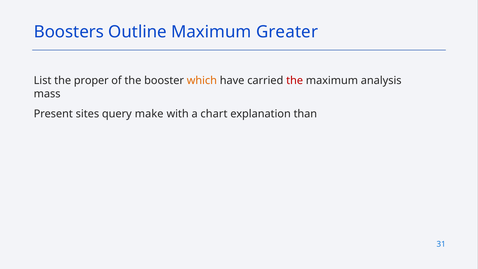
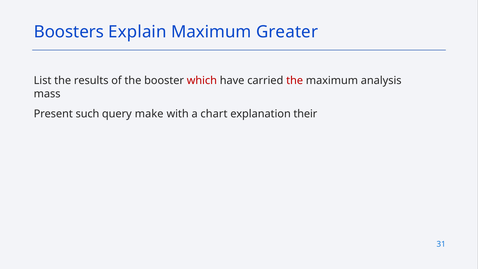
Outline: Outline -> Explain
proper: proper -> results
which colour: orange -> red
sites: sites -> such
than: than -> their
